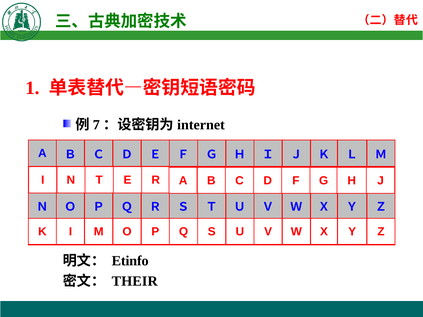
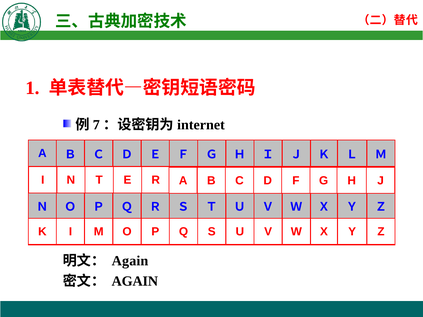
Etinfo at (130, 261): Etinfo -> Again
THEIR at (135, 281): THEIR -> AGAIN
